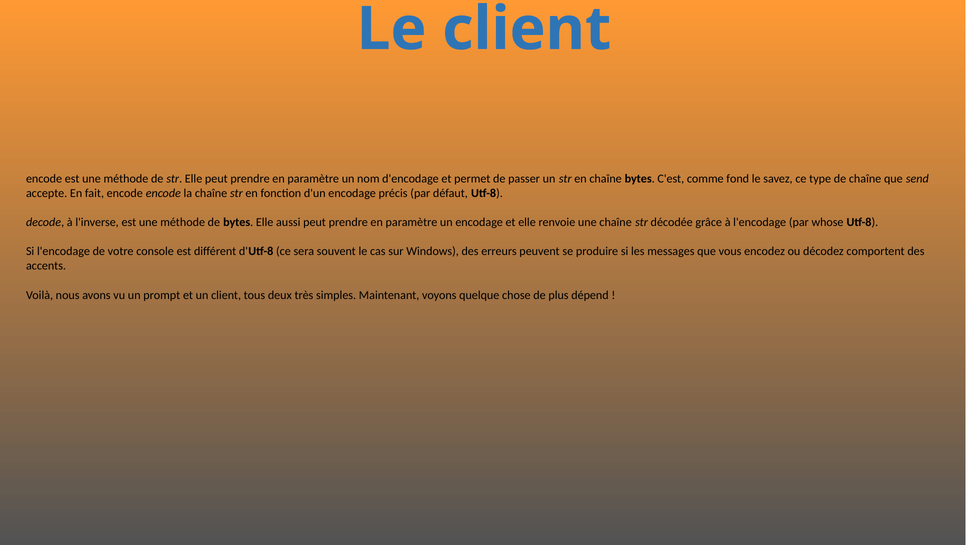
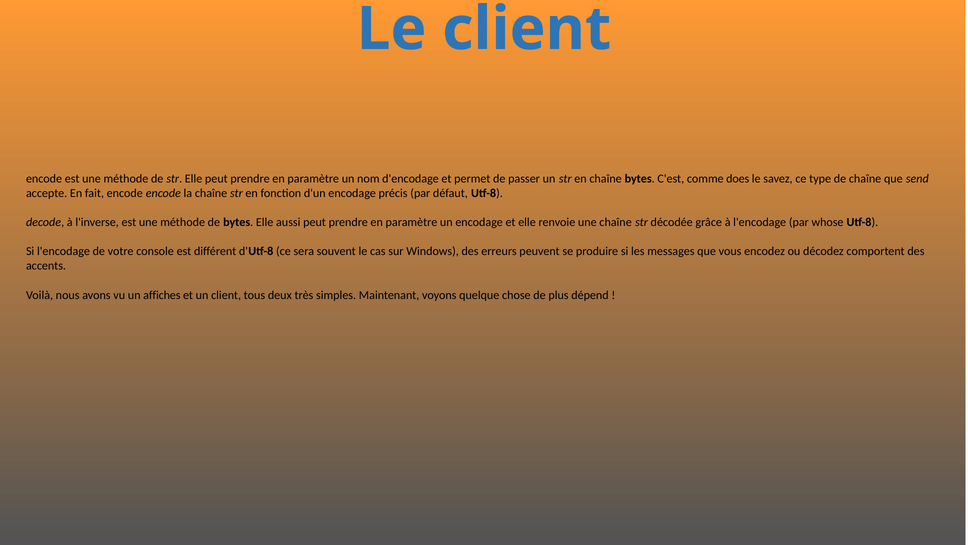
fond: fond -> does
prompt: prompt -> affiches
